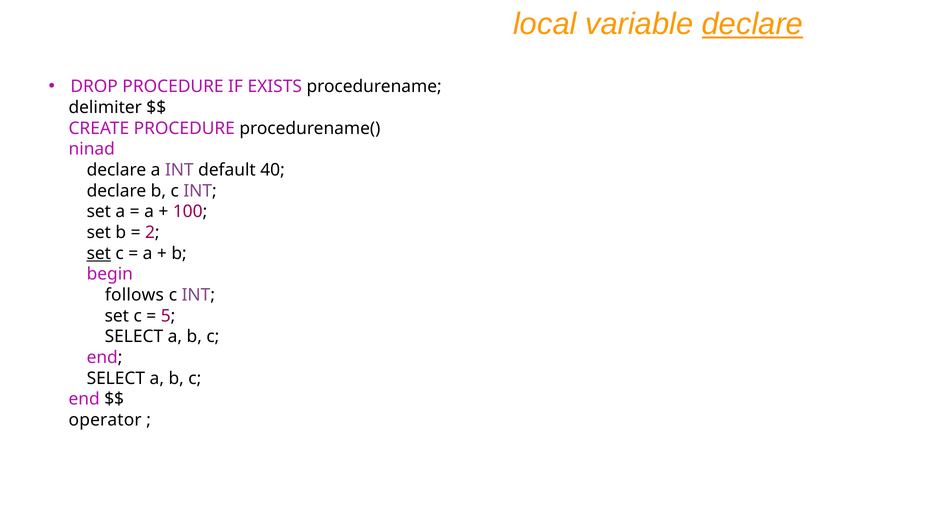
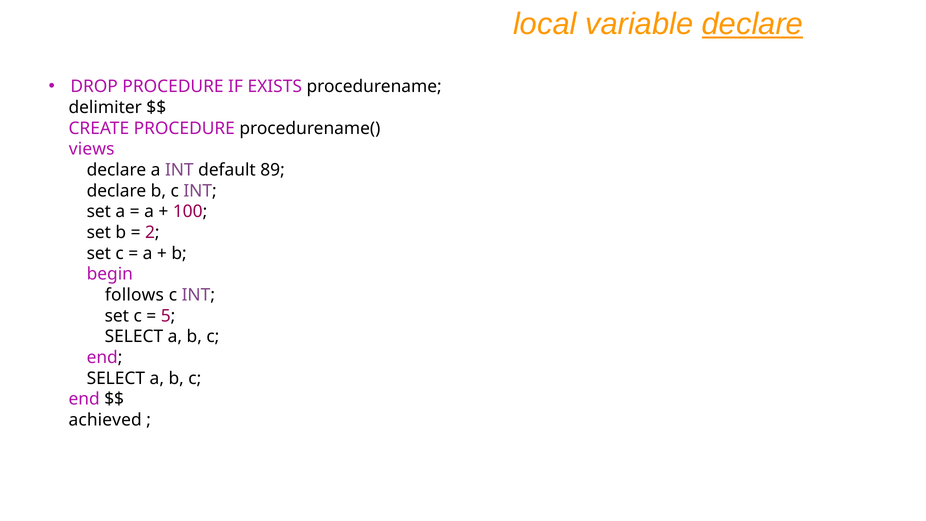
ninad: ninad -> views
40: 40 -> 89
set at (99, 253) underline: present -> none
operator: operator -> achieved
